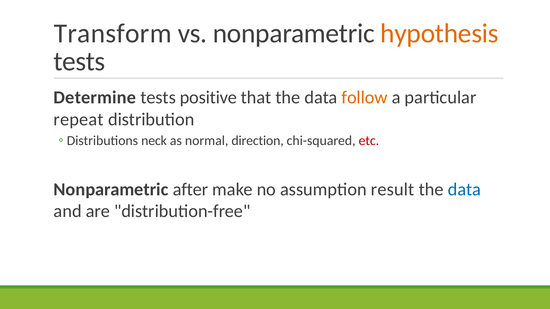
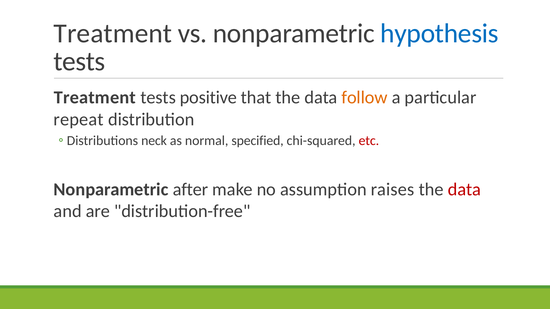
Transform at (113, 34): Transform -> Treatment
hypothesis colour: orange -> blue
Determine at (95, 98): Determine -> Treatment
direction: direction -> specified
result: result -> raises
data at (464, 190) colour: blue -> red
